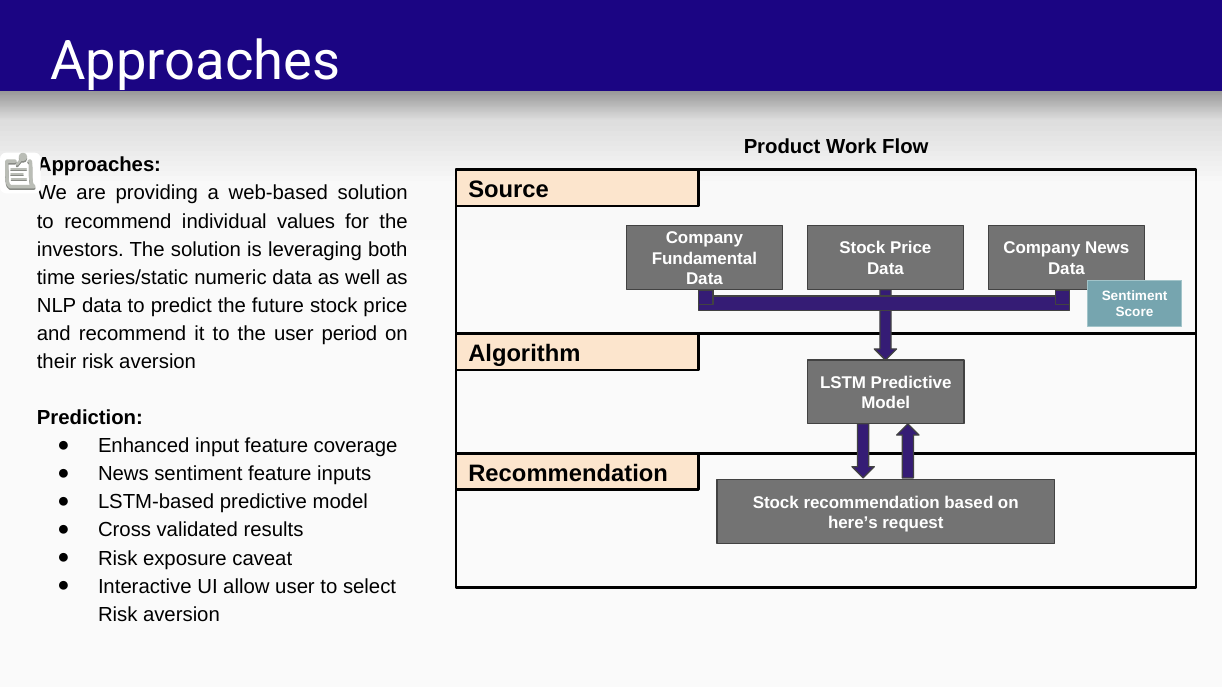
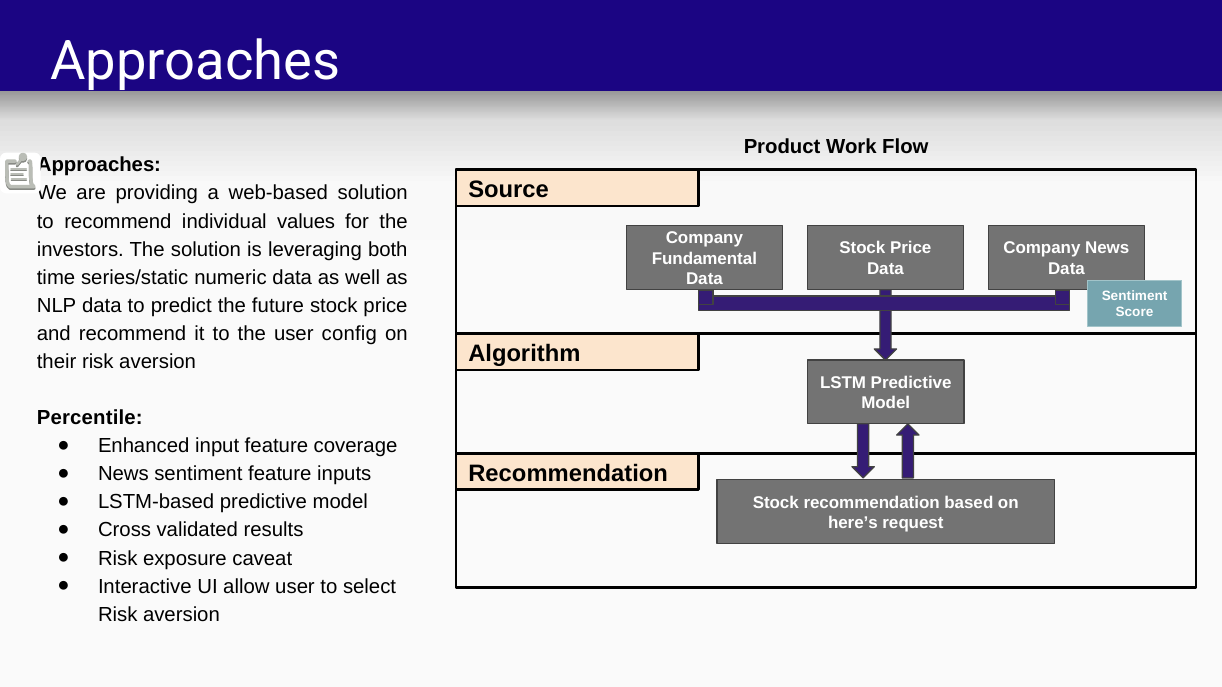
period: period -> config
Prediction: Prediction -> Percentile
